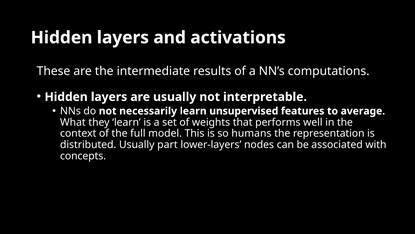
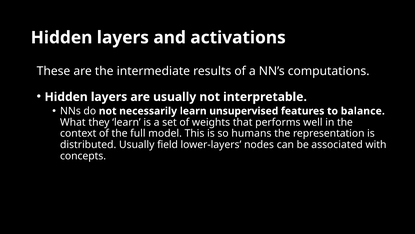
average: average -> balance
part: part -> field
